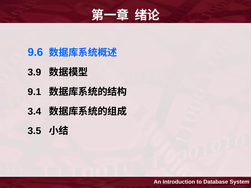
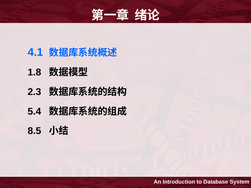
9.6: 9.6 -> 4.1
3.9: 3.9 -> 1.8
9.1: 9.1 -> 2.3
3.4: 3.4 -> 5.4
3.5: 3.5 -> 8.5
